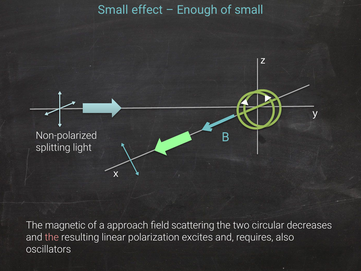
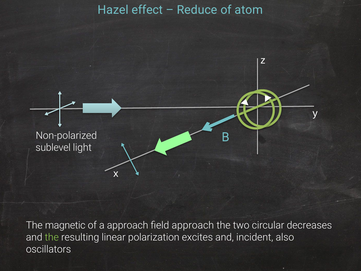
Small at (113, 10): Small -> Hazel
Enough: Enough -> Reduce
of small: small -> atom
splitting: splitting -> sublevel
field scattering: scattering -> approach
the at (52, 237) colour: pink -> light green
requires: requires -> incident
